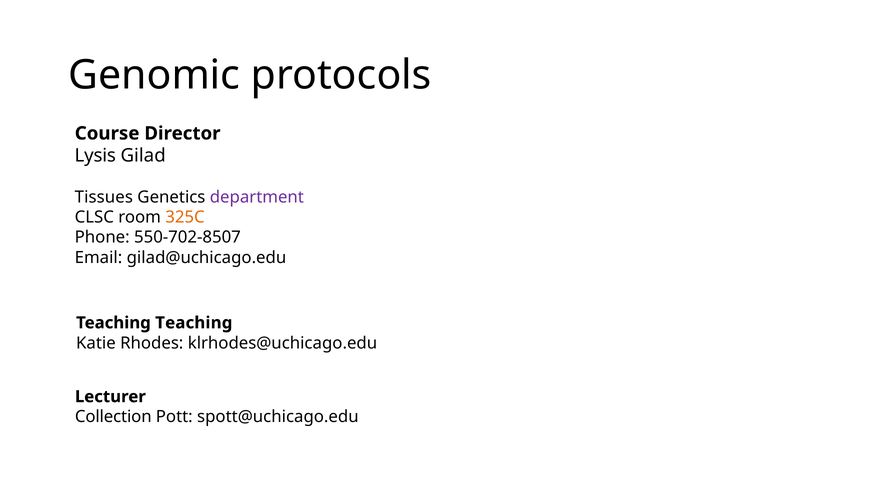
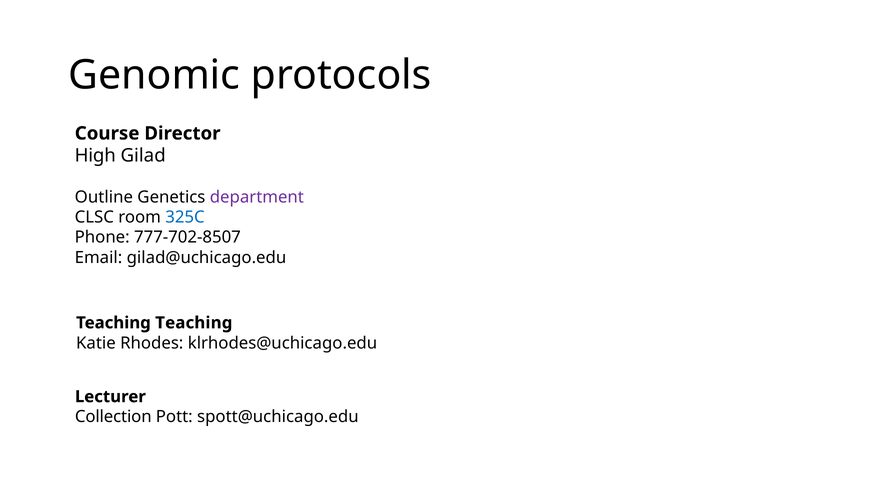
Lysis: Lysis -> High
Tissues: Tissues -> Outline
325C colour: orange -> blue
550-702-8507: 550-702-8507 -> 777-702-8507
